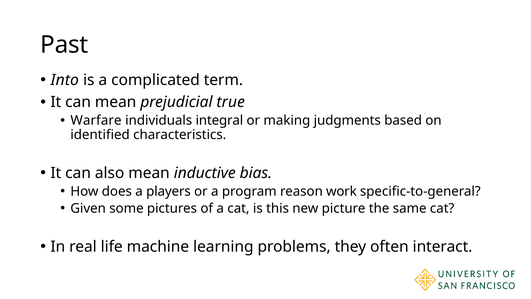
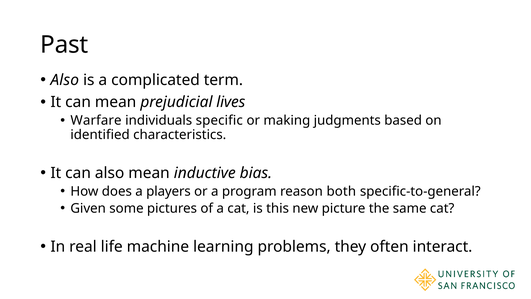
Into at (65, 80): Into -> Also
true: true -> lives
integral: integral -> specific
work: work -> both
